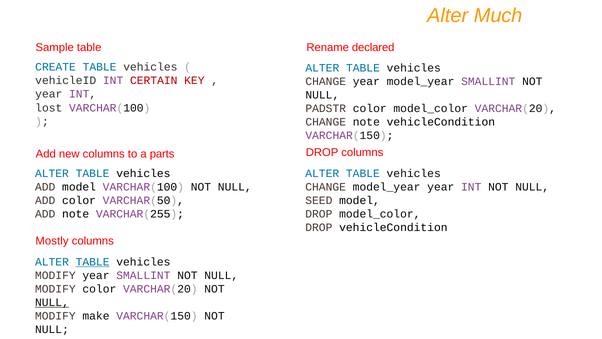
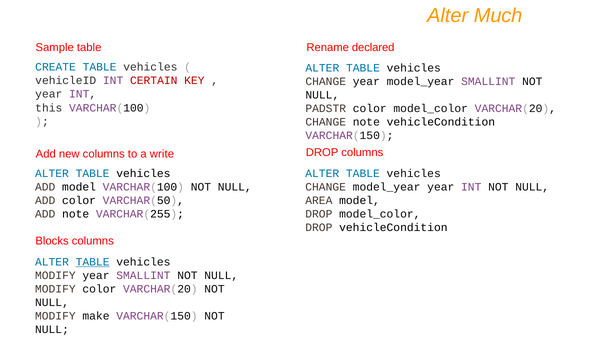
lost: lost -> this
parts: parts -> write
SEED: SEED -> AREA
Mostly: Mostly -> Blocks
NULL at (52, 302) underline: present -> none
